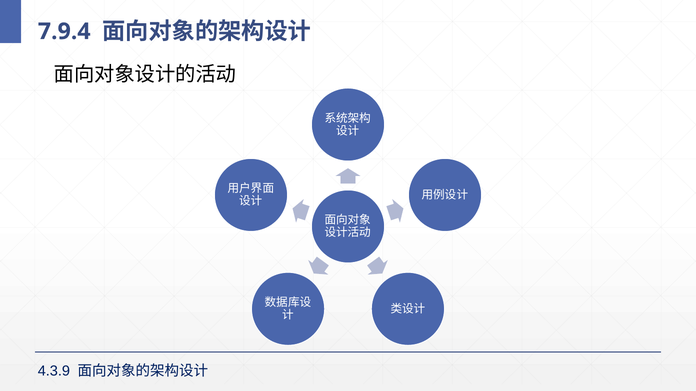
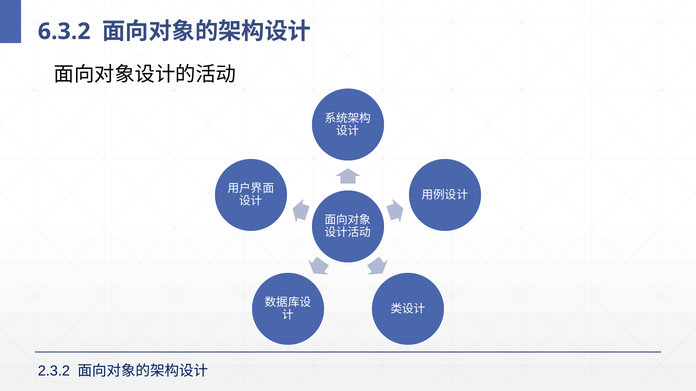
7.9.4: 7.9.4 -> 6.3.2
4.3.9: 4.3.9 -> 2.3.2
